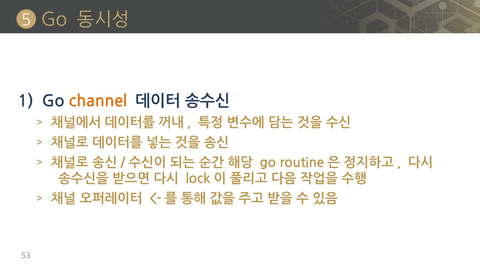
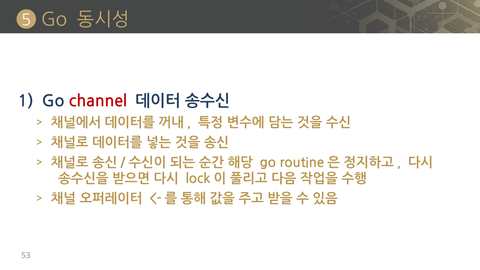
channel colour: orange -> red
